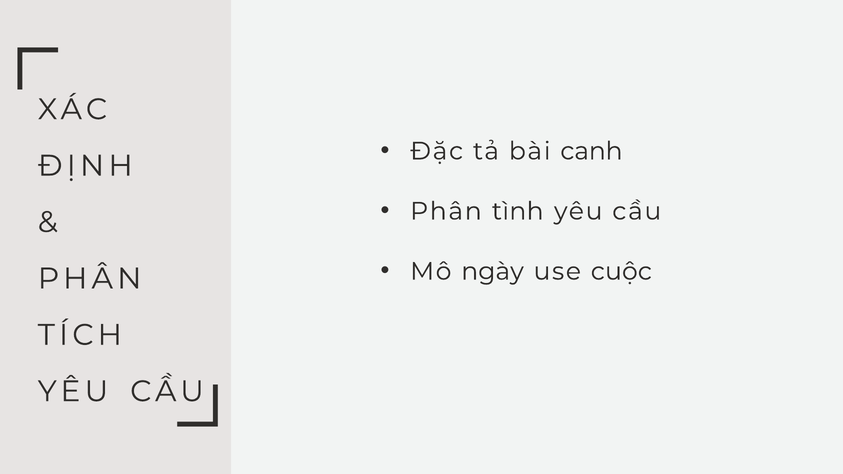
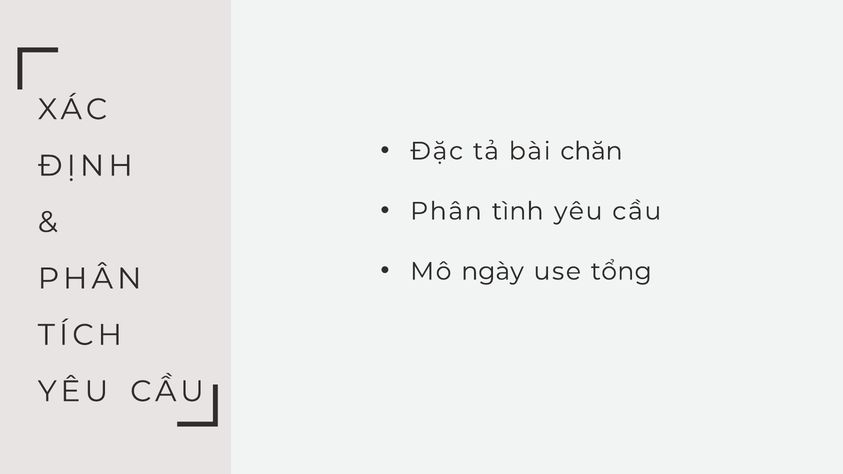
canh: canh -> chăn
cuộc: cuộc -> tổng
